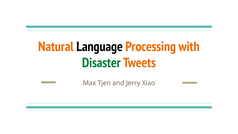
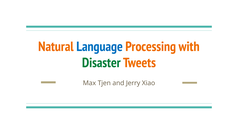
Language colour: black -> blue
